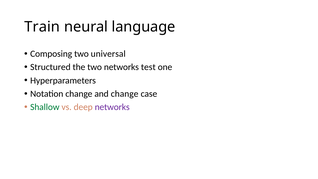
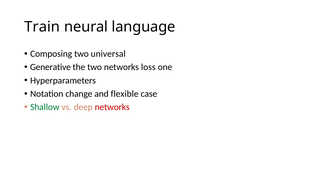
Structured: Structured -> Generative
test: test -> loss
and change: change -> flexible
networks at (112, 107) colour: purple -> red
